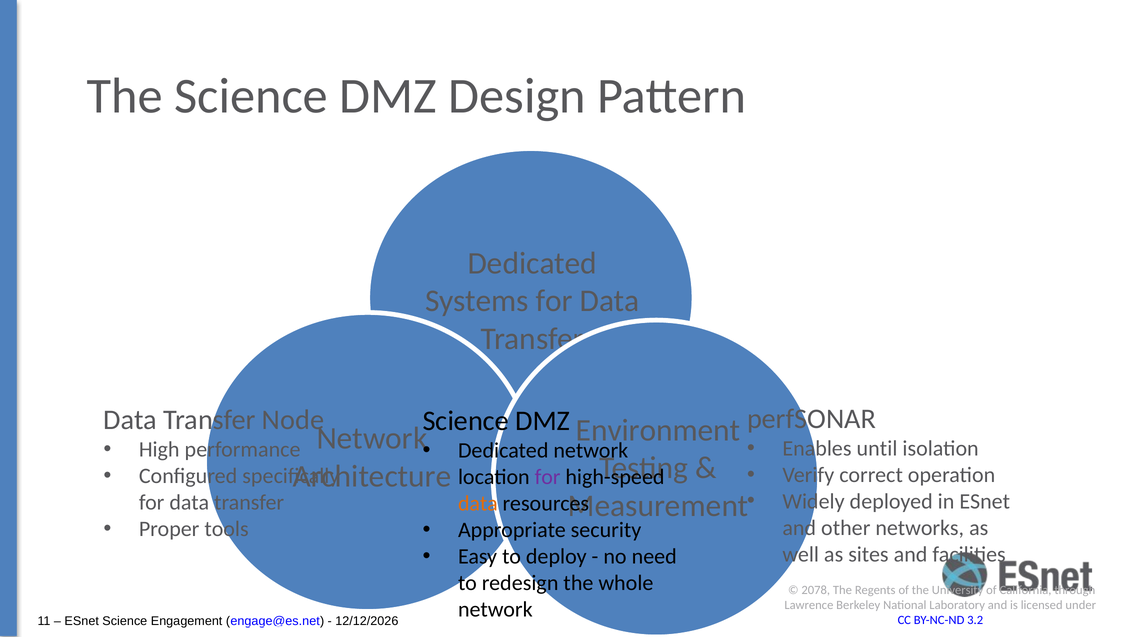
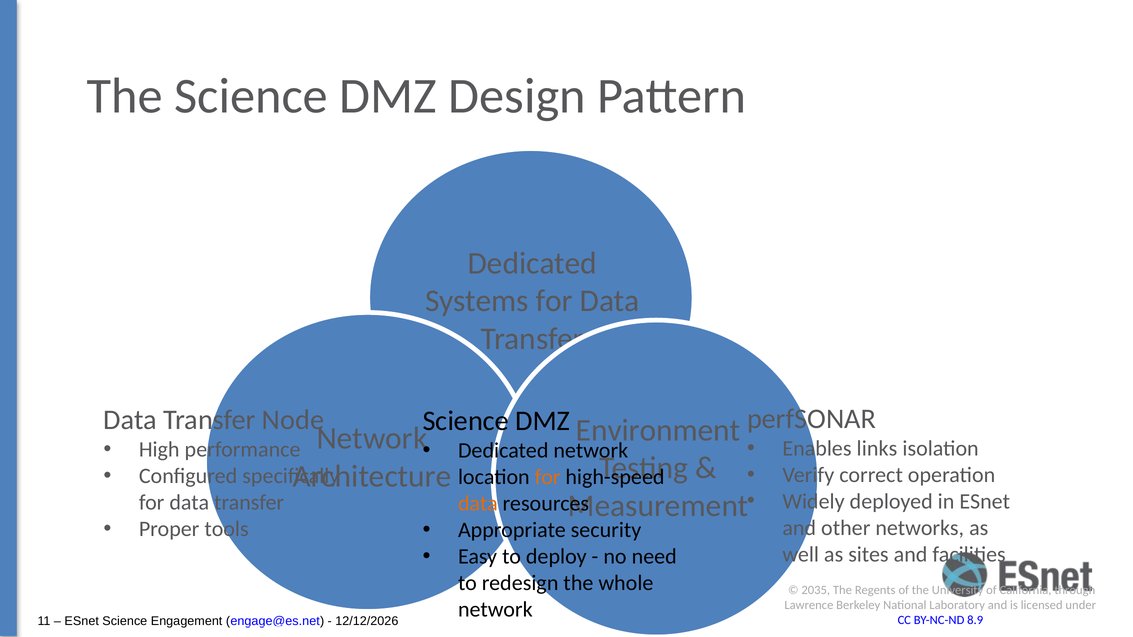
until: until -> links
for at (548, 477) colour: purple -> orange
2078: 2078 -> 2035
3.2: 3.2 -> 8.9
